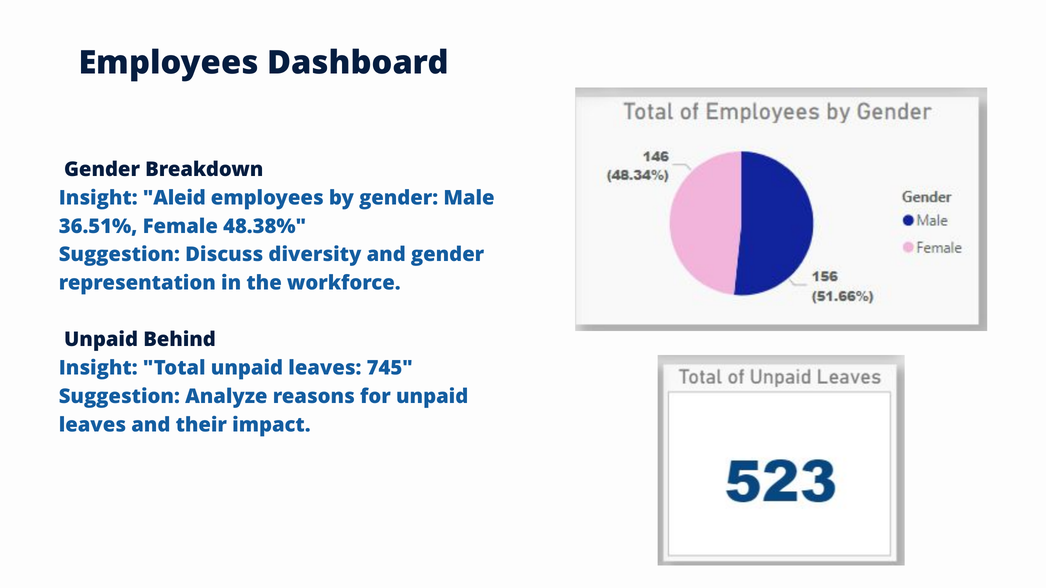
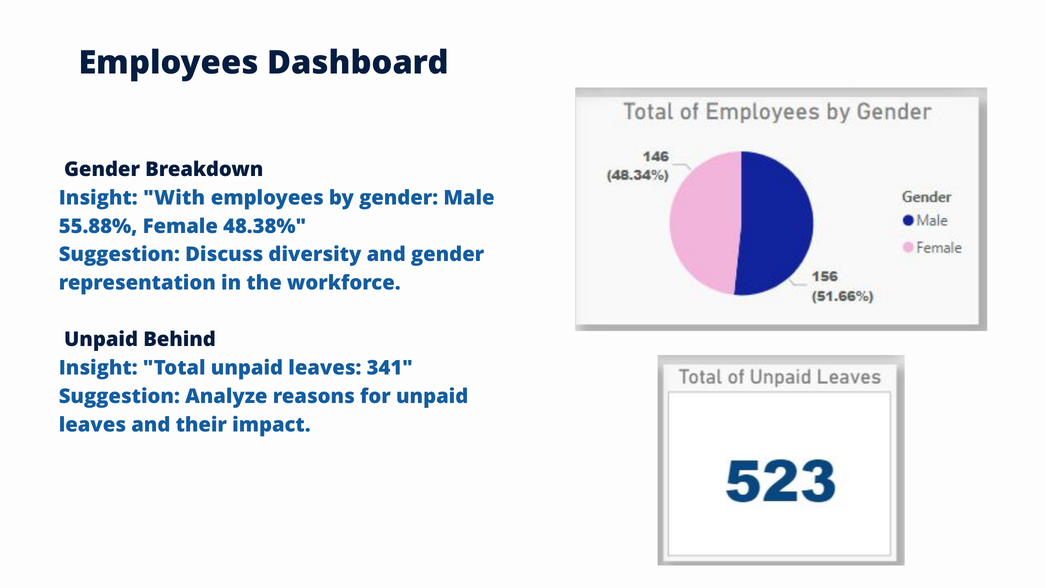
Aleid: Aleid -> With
36.51%: 36.51% -> 55.88%
745: 745 -> 341
